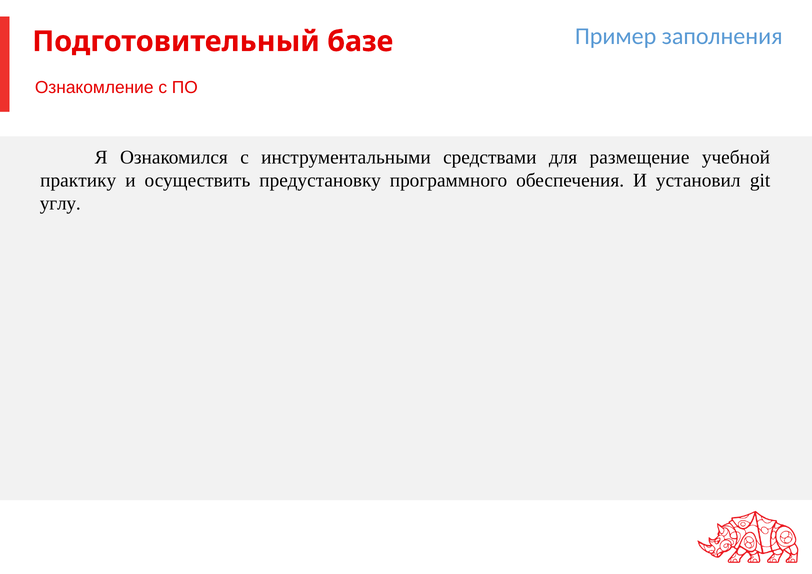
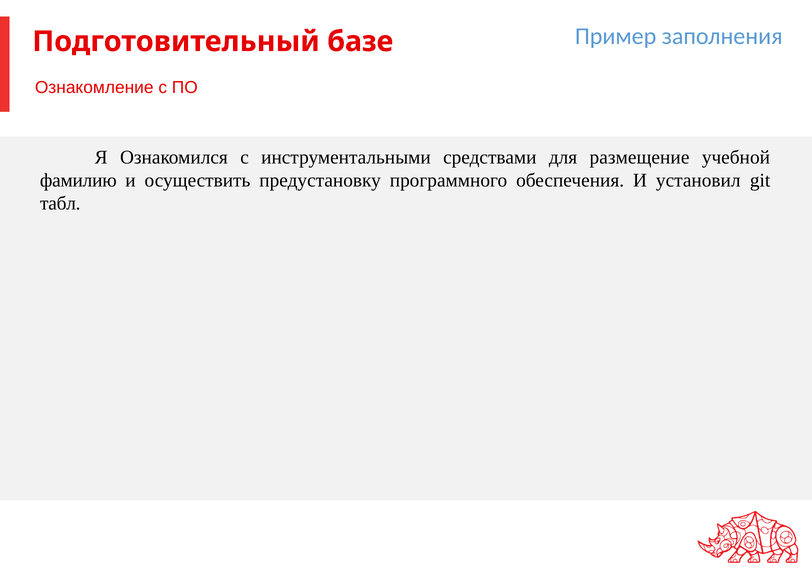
практику: практику -> фамилию
углу: углу -> табл
